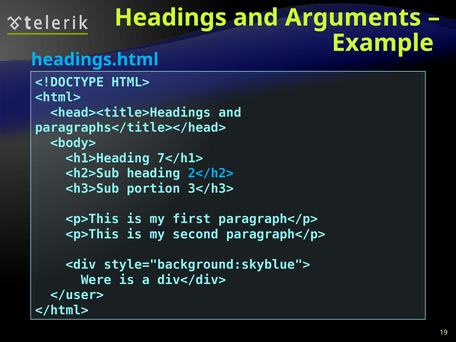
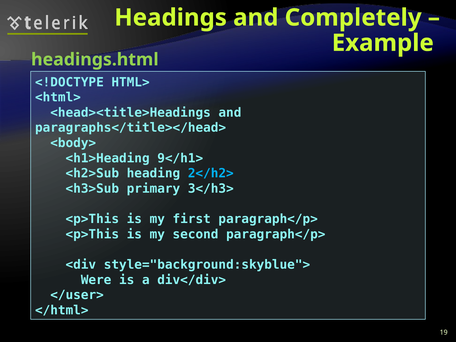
Arguments: Arguments -> Completely
headings.html colour: light blue -> light green
7</h1>: 7</h1> -> 9</h1>
portion: portion -> primary
